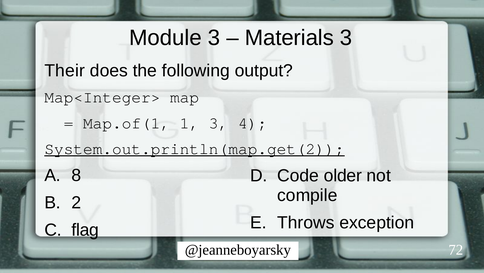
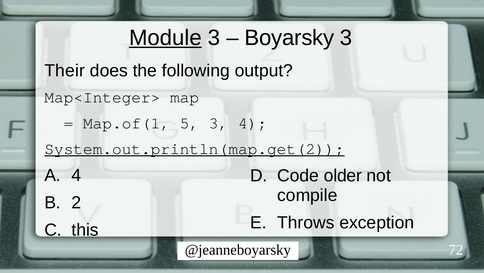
Module underline: none -> present
Materials: Materials -> Boyarsky
1: 1 -> 5
8 at (76, 175): 8 -> 4
flag: flag -> this
